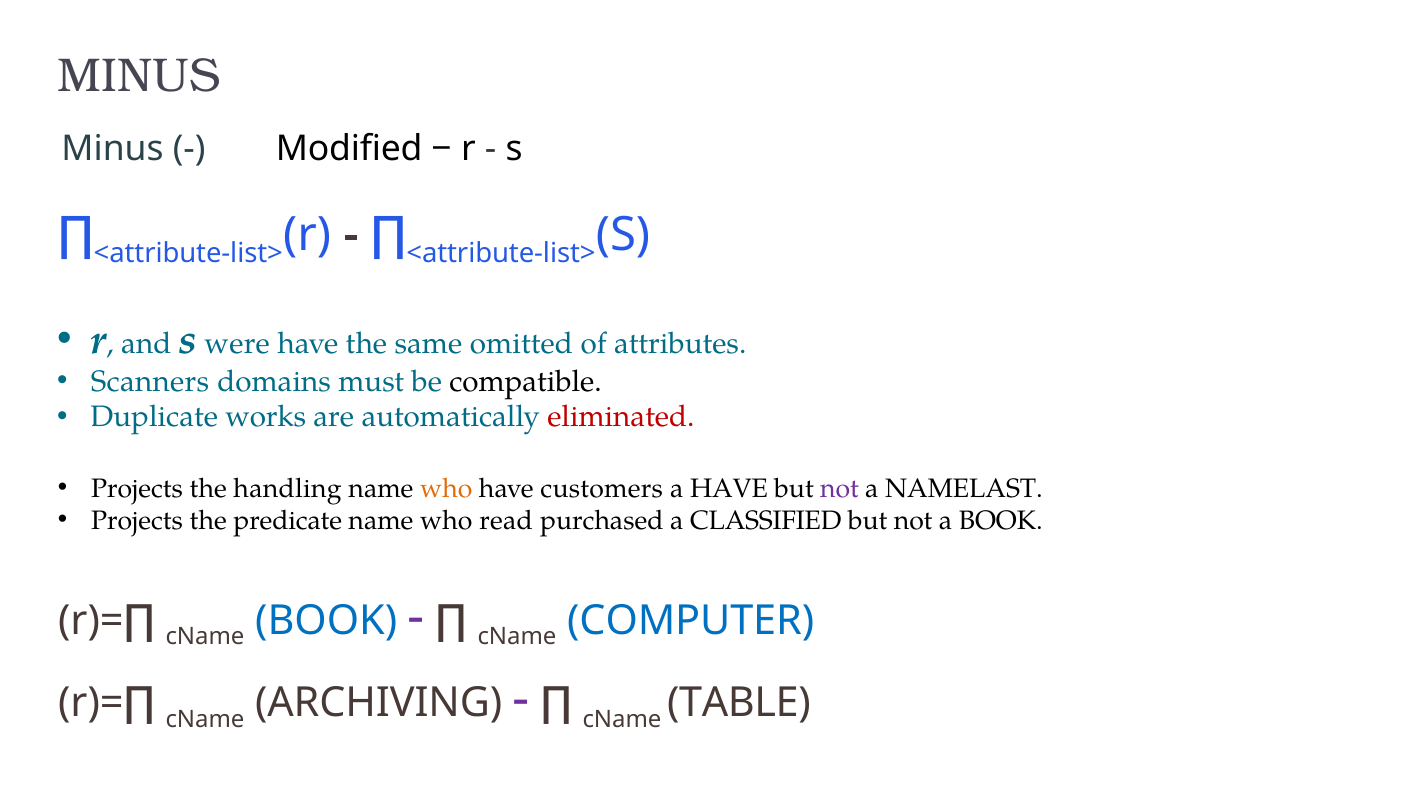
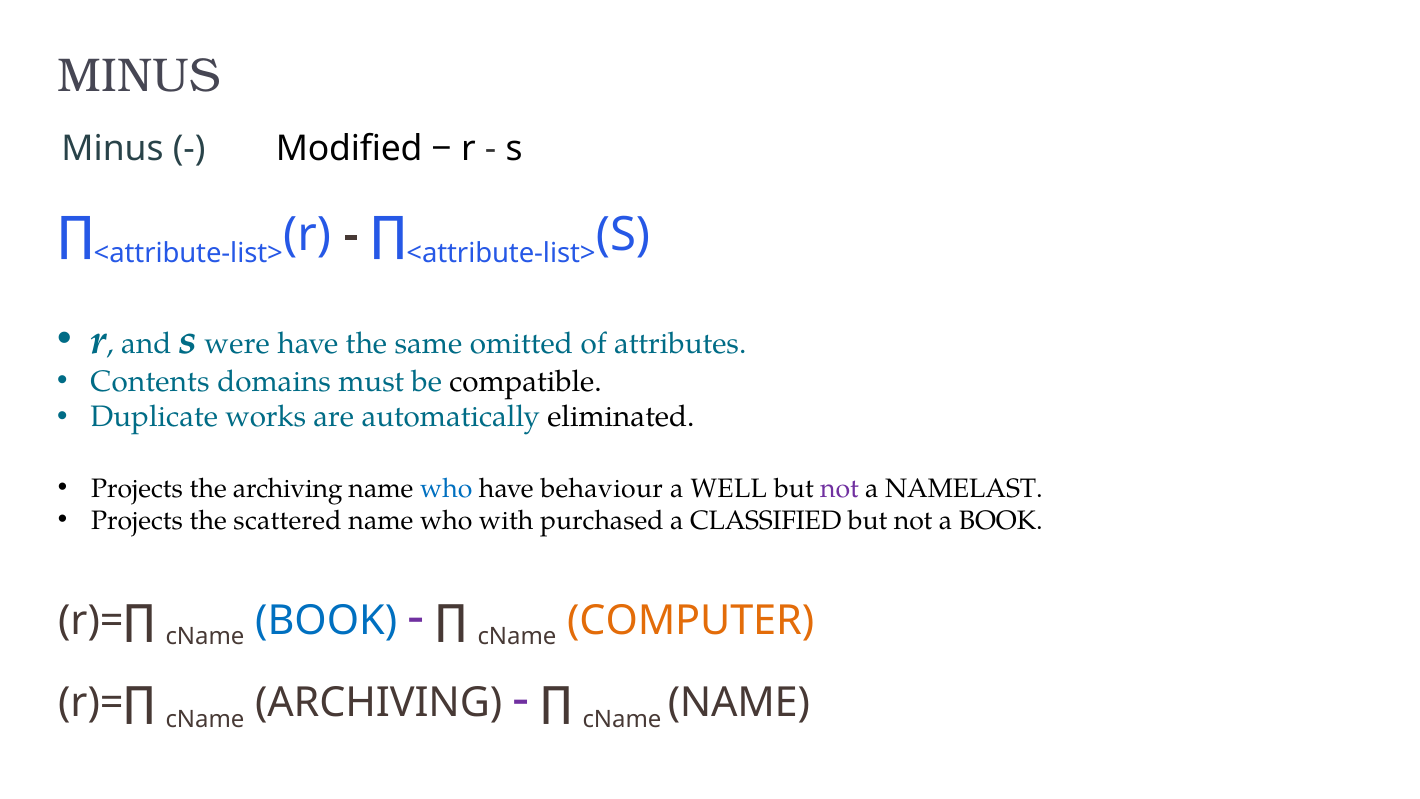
Scanners: Scanners -> Contents
eliminated colour: red -> black
the handling: handling -> archiving
who at (446, 488) colour: orange -> blue
customers: customers -> behaviour
a HAVE: HAVE -> WELL
predicate: predicate -> scattered
read: read -> with
COMPUTER colour: blue -> orange
cName TABLE: TABLE -> NAME
